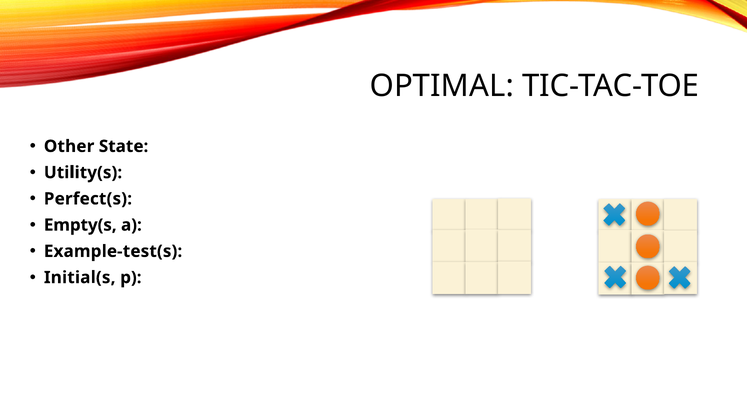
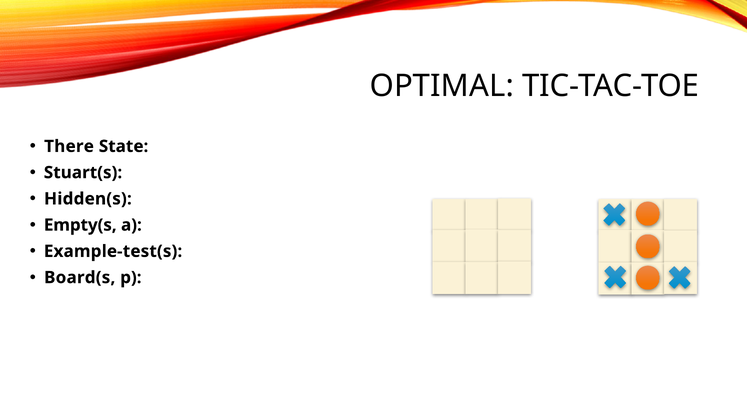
Other: Other -> There
Utility(s: Utility(s -> Stuart(s
Perfect(s: Perfect(s -> Hidden(s
Initial(s: Initial(s -> Board(s
